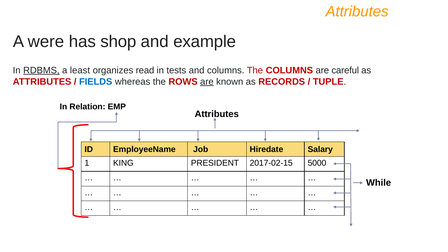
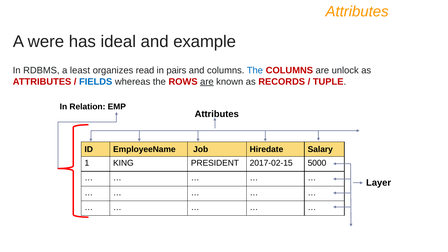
shop: shop -> ideal
RDBMS underline: present -> none
tests: tests -> pairs
The at (255, 70) colour: red -> blue
careful: careful -> unlock
While: While -> Layer
